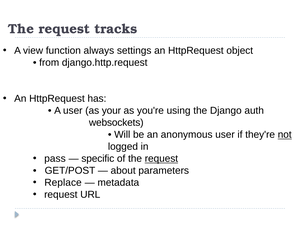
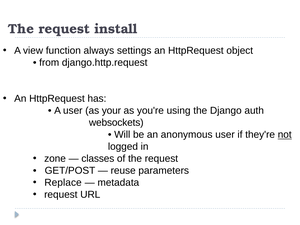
tracks: tracks -> install
pass: pass -> zone
specific: specific -> classes
request at (161, 159) underline: present -> none
about: about -> reuse
